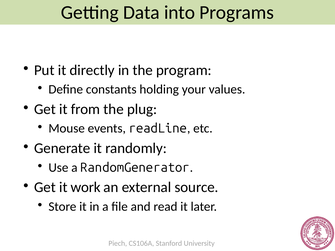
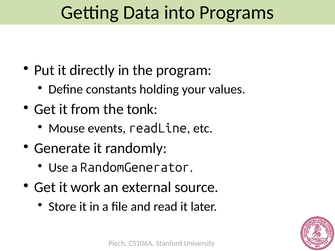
plug: plug -> tonk
